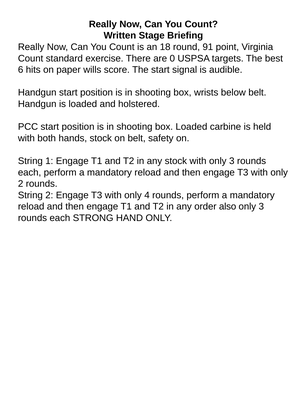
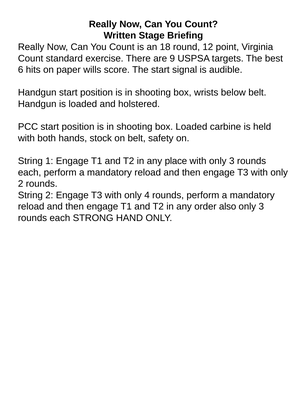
91: 91 -> 12
0: 0 -> 9
any stock: stock -> place
